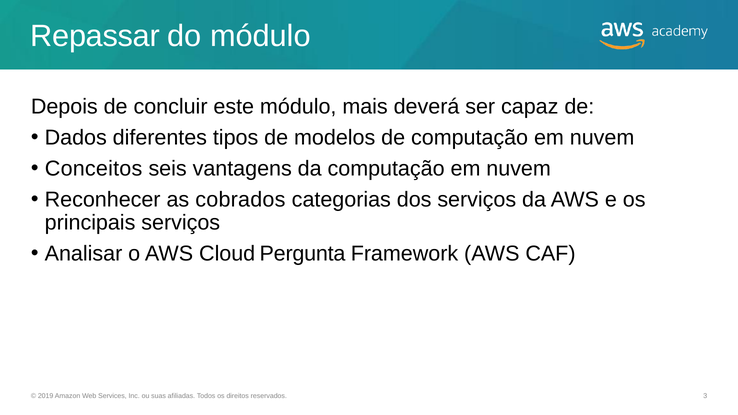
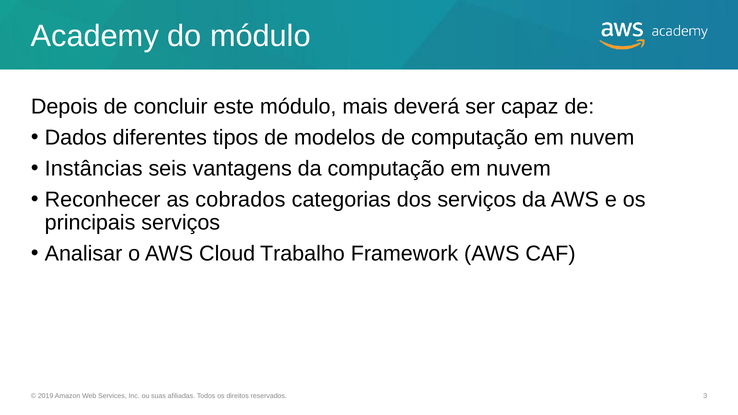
Repassar: Repassar -> Academy
Conceitos: Conceitos -> Instâncias
Pergunta: Pergunta -> Trabalho
